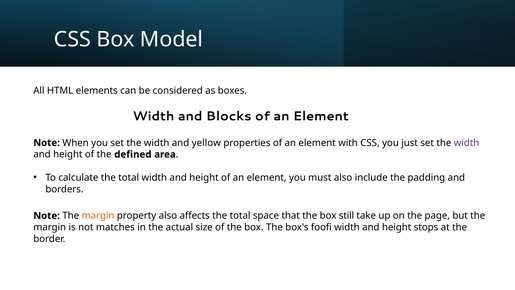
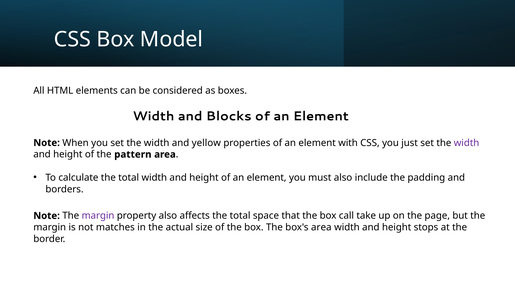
defined: defined -> pattern
margin at (98, 216) colour: orange -> purple
still: still -> call
box's foofi: foofi -> area
